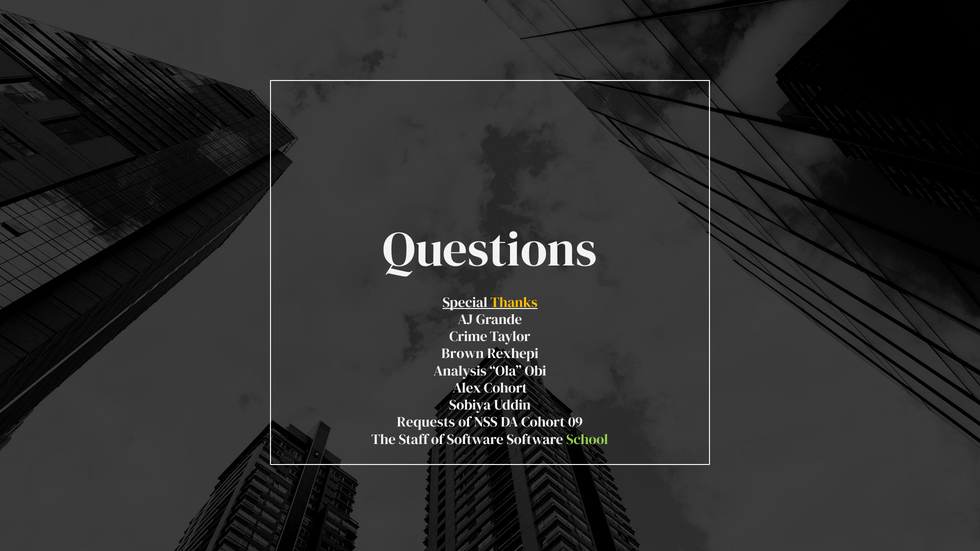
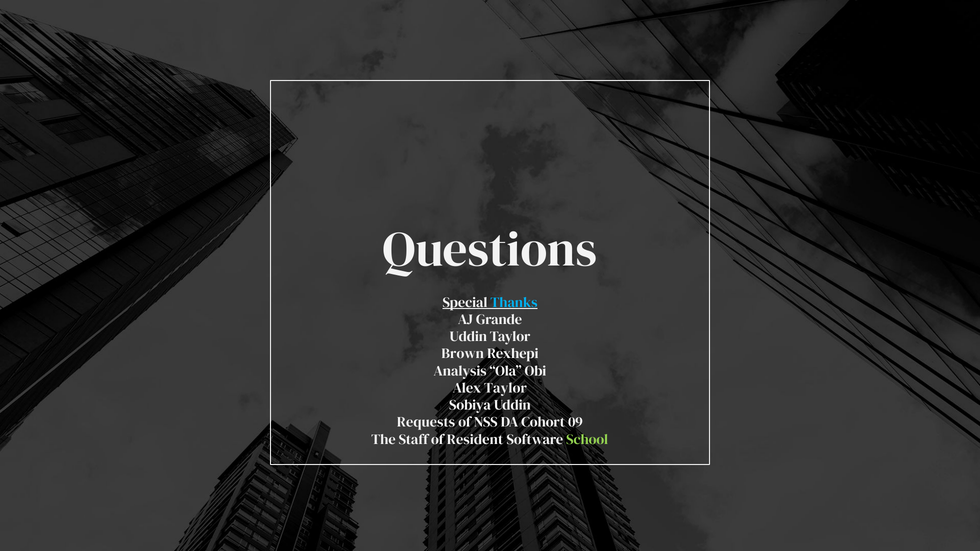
Thanks colour: yellow -> light blue
Crime at (468, 337): Crime -> Uddin
Alex Cohort: Cohort -> Taylor
of Software: Software -> Resident
